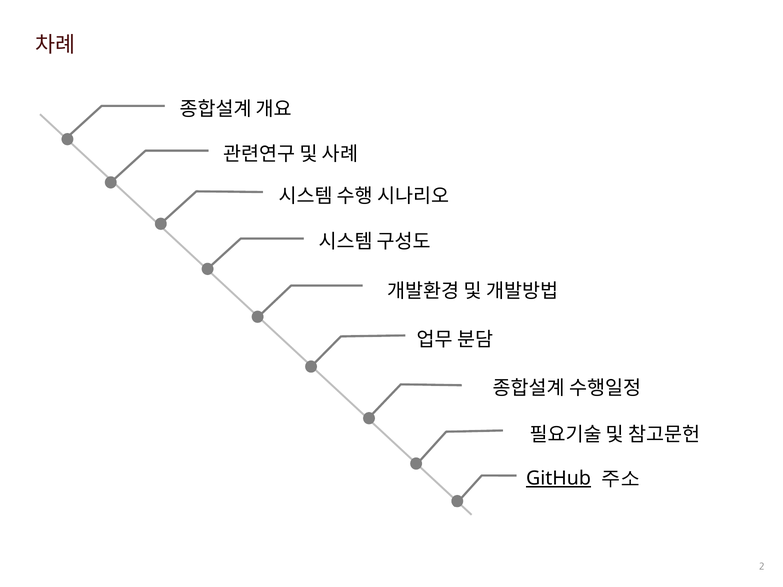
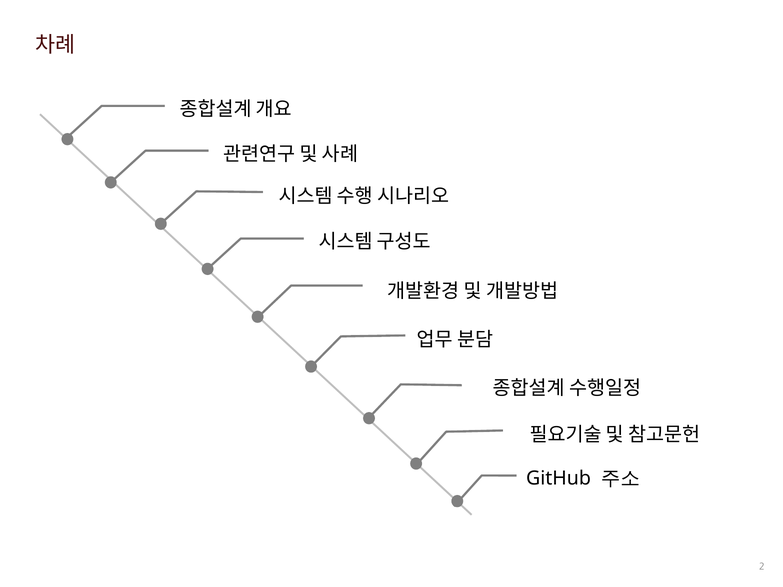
GitHub underline: present -> none
